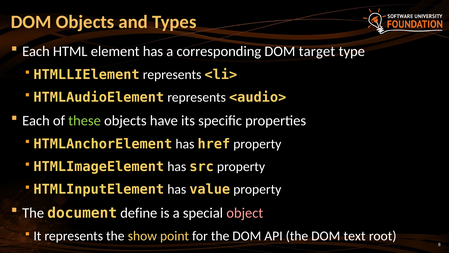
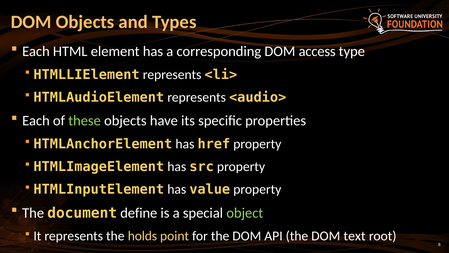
target: target -> access
object colour: pink -> light green
show: show -> holds
